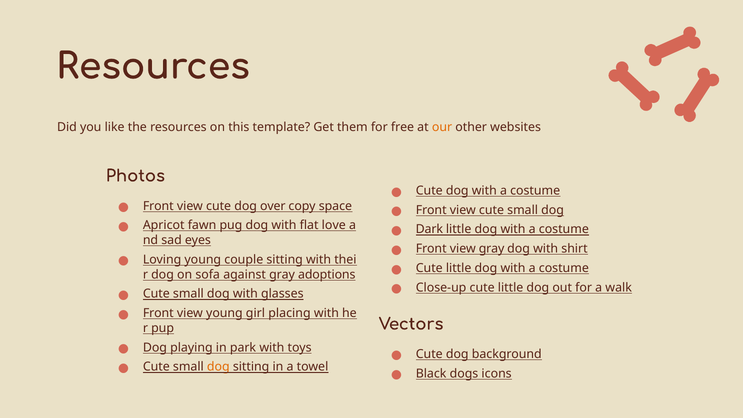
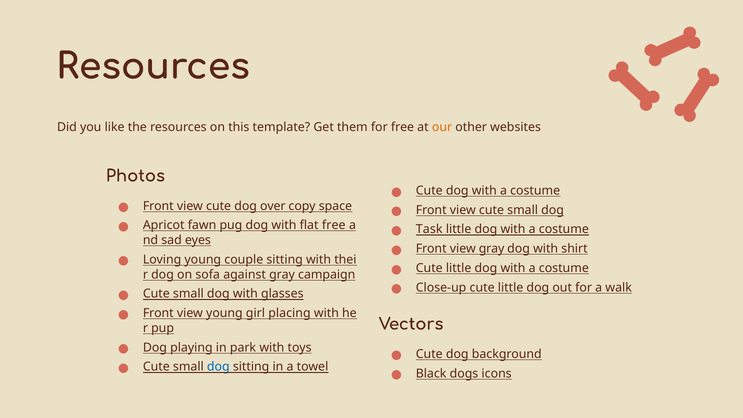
flat love: love -> free
Dark: Dark -> Task
adoptions: adoptions -> campaign
dog at (218, 367) colour: orange -> blue
